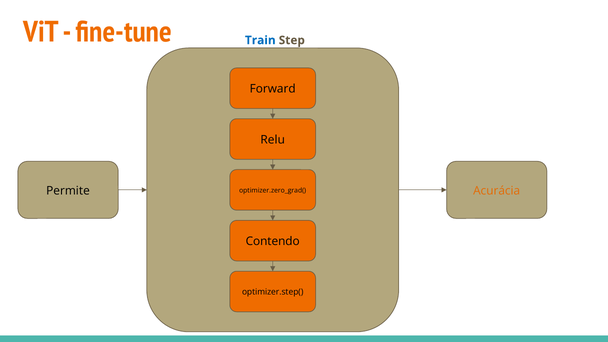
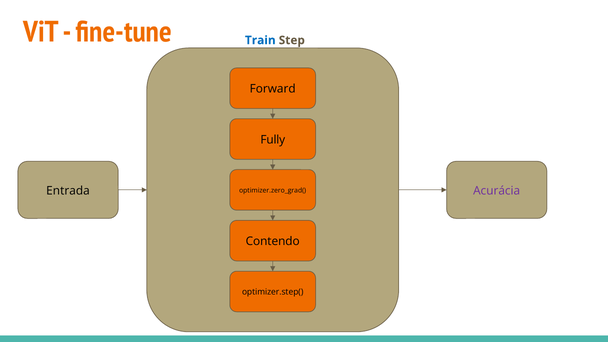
Relu: Relu -> Fully
Permite: Permite -> Entrada
Acurácia colour: orange -> purple
